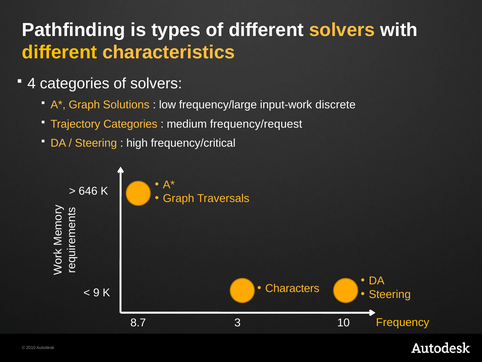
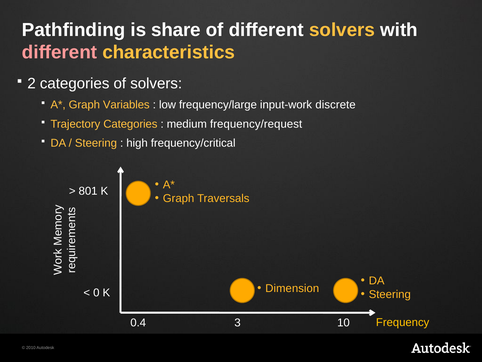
types: types -> share
different at (60, 52) colour: yellow -> pink
4: 4 -> 2
Solutions: Solutions -> Variables
646: 646 -> 801
Characters: Characters -> Dimension
9: 9 -> 0
8.7: 8.7 -> 0.4
